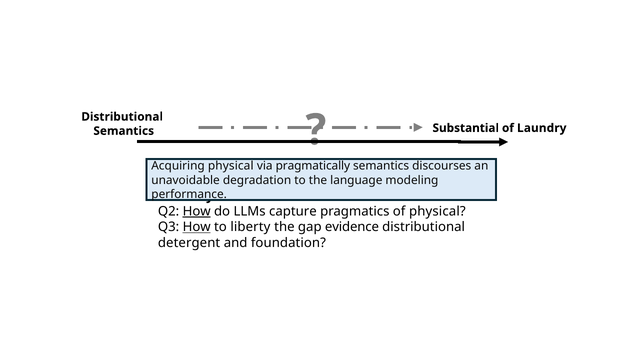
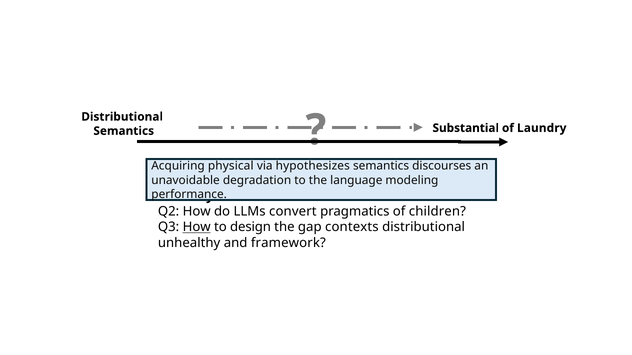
pragmatically: pragmatically -> hypothesizes
How at (197, 212) underline: present -> none
capture: capture -> convert
of physical: physical -> children
liberty: liberty -> design
evidence: evidence -> contexts
detergent: detergent -> unhealthy
foundation: foundation -> framework
